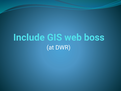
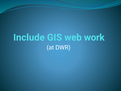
boss: boss -> work
